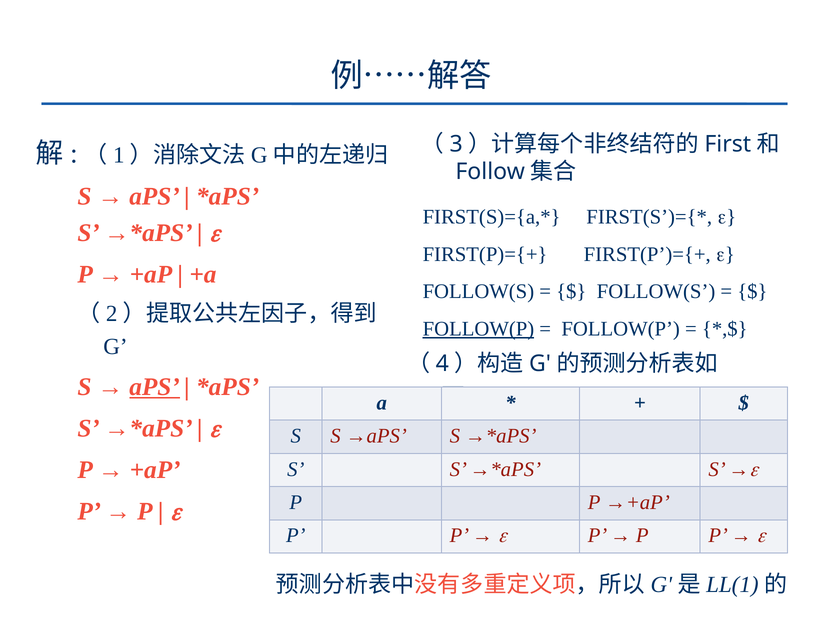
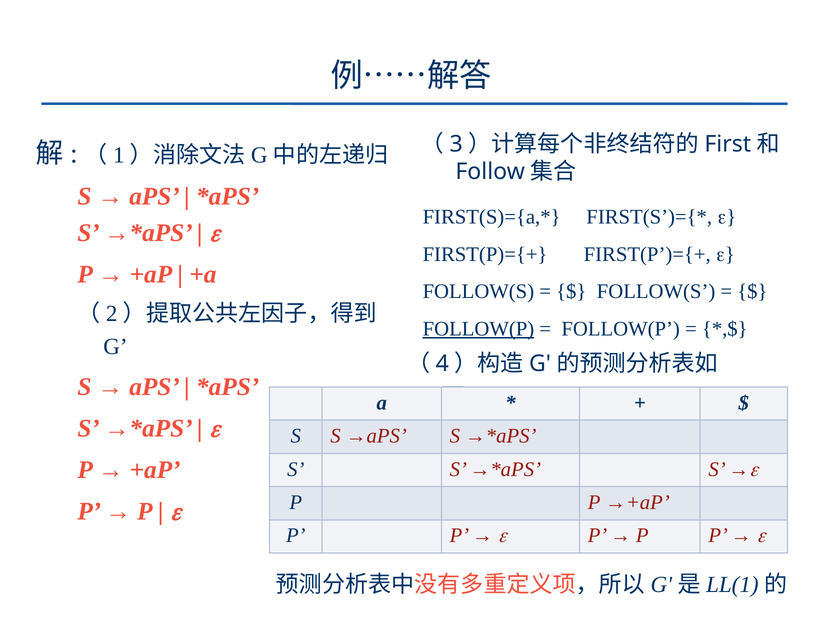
aPS at (155, 387) underline: present -> none
